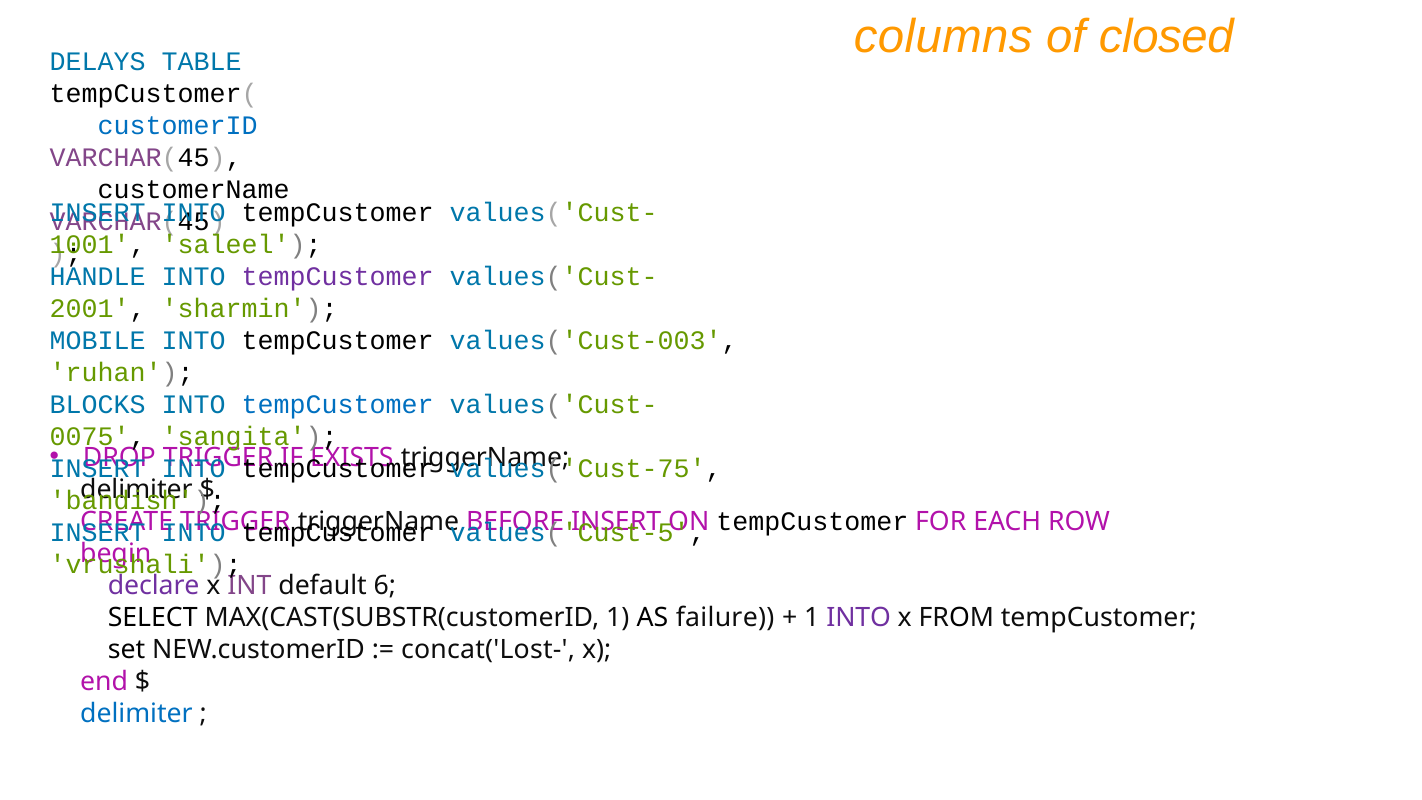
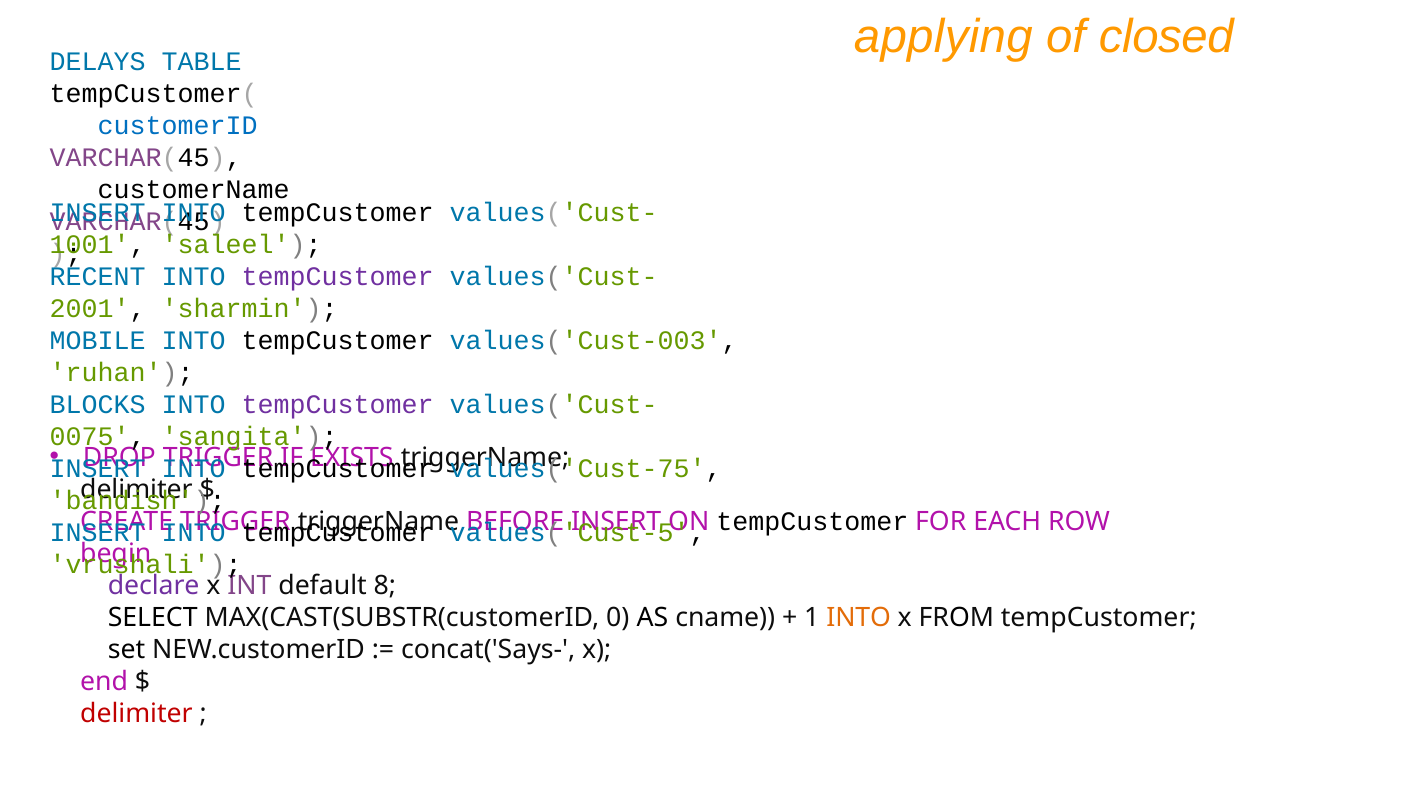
columns: columns -> applying
HANDLE: HANDLE -> RECENT
tempCustomer at (338, 405) colour: blue -> purple
6: 6 -> 8
MAX(CAST(SUBSTR(customerID 1: 1 -> 0
failure: failure -> cname
INTO at (859, 617) colour: purple -> orange
concat('Lost-: concat('Lost- -> concat('Says-
delimiter at (136, 713) colour: blue -> red
